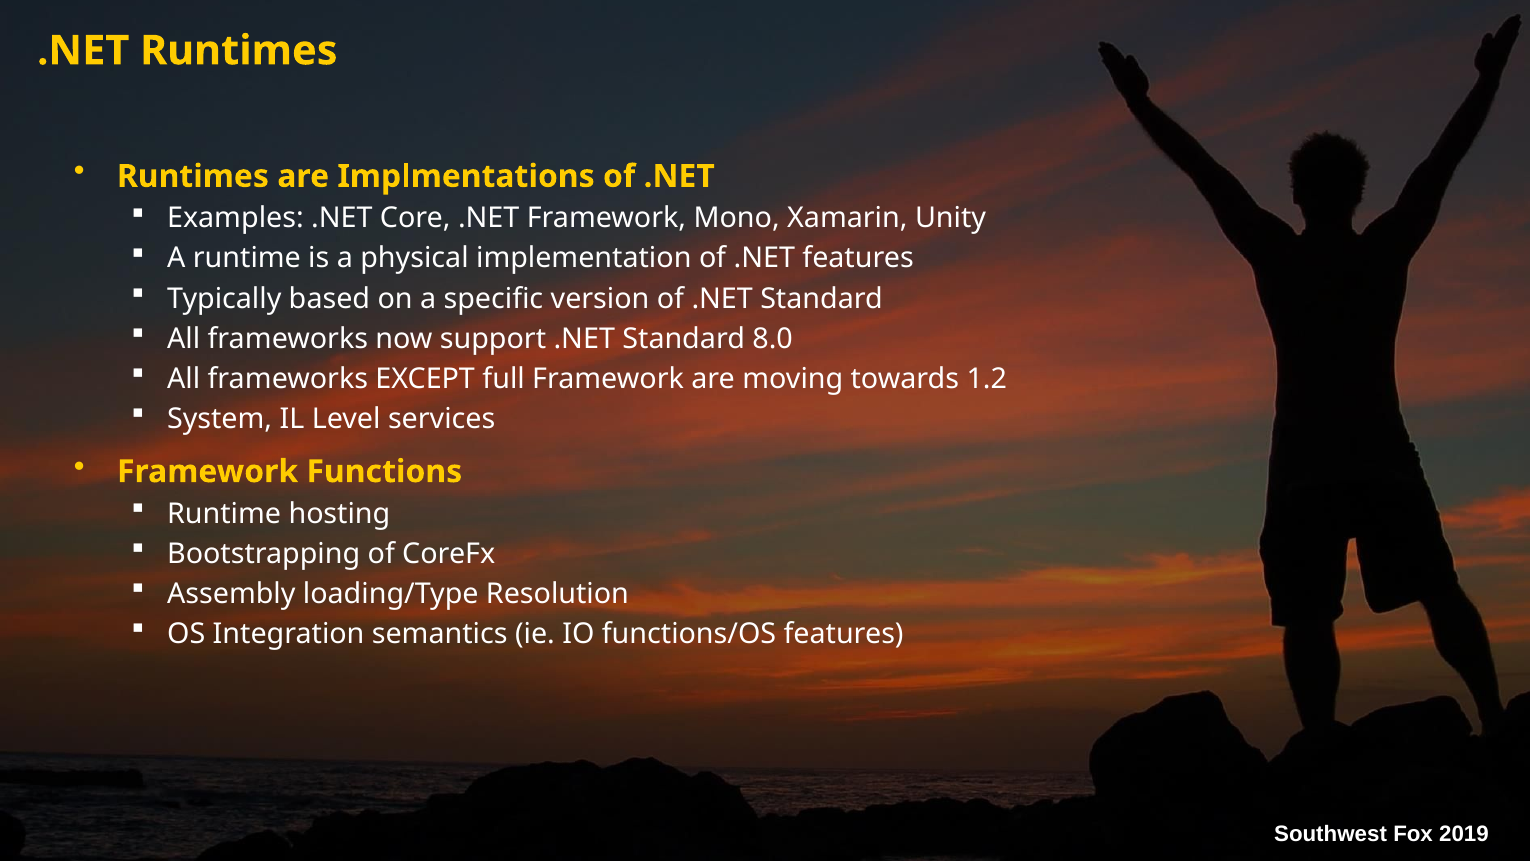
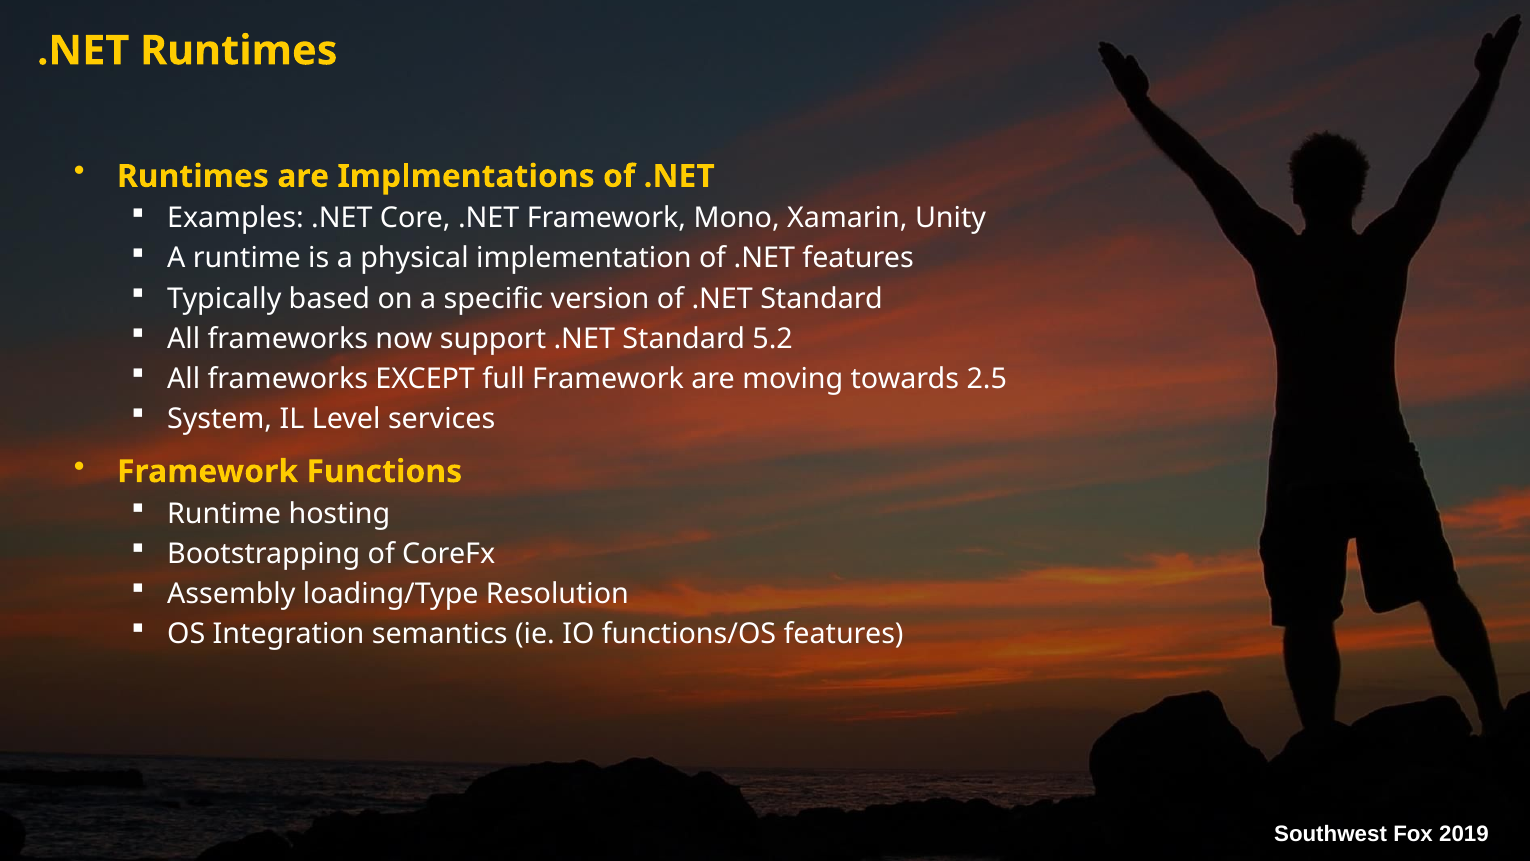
8.0: 8.0 -> 5.2
1.2: 1.2 -> 2.5
